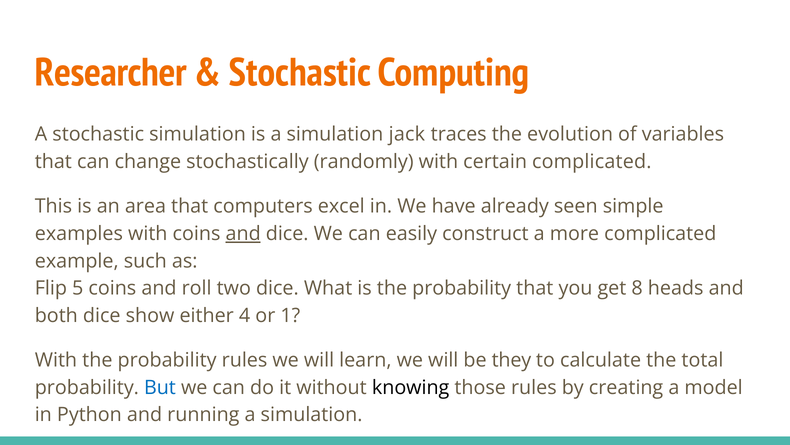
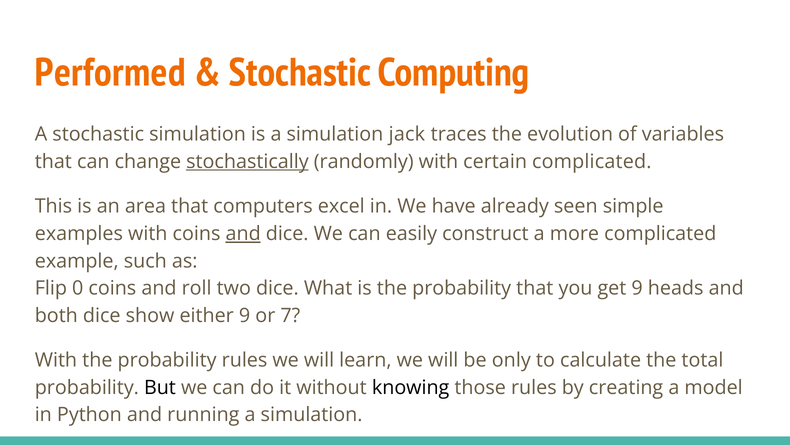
Researcher: Researcher -> Performed
stochastically underline: none -> present
5: 5 -> 0
get 8: 8 -> 9
either 4: 4 -> 9
1: 1 -> 7
they: they -> only
But colour: blue -> black
